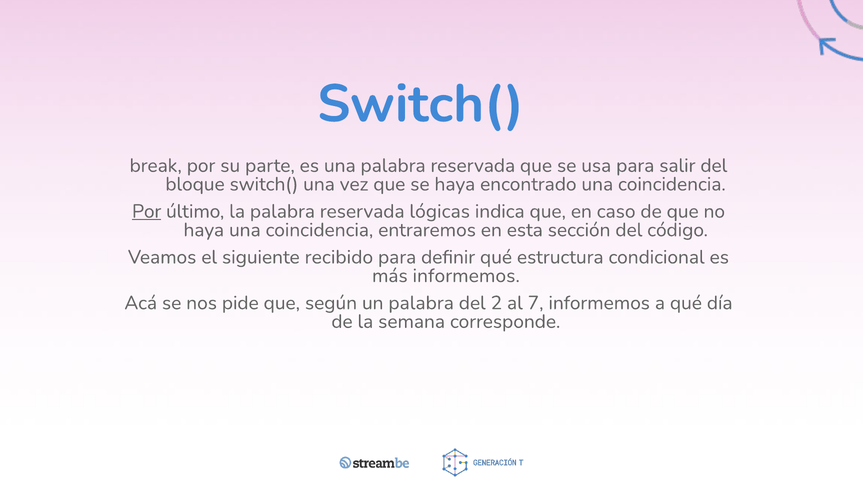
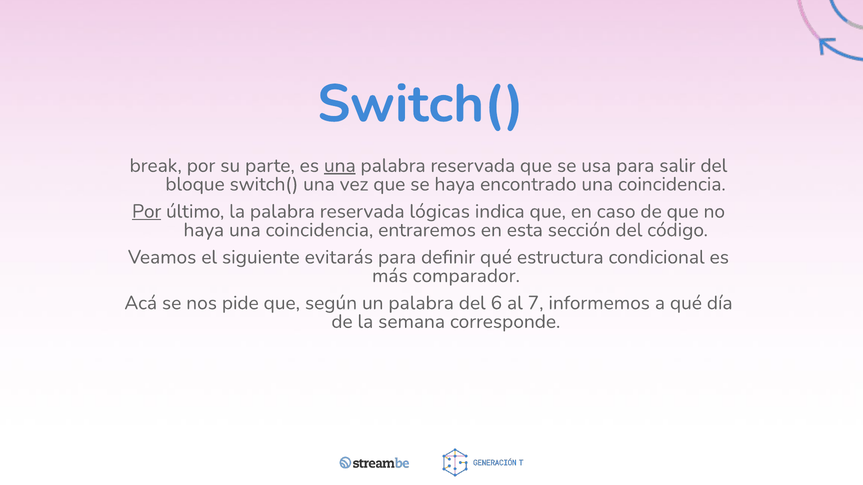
una at (340, 166) underline: none -> present
recibido: recibido -> evitarás
más informemos: informemos -> comparador
2: 2 -> 6
